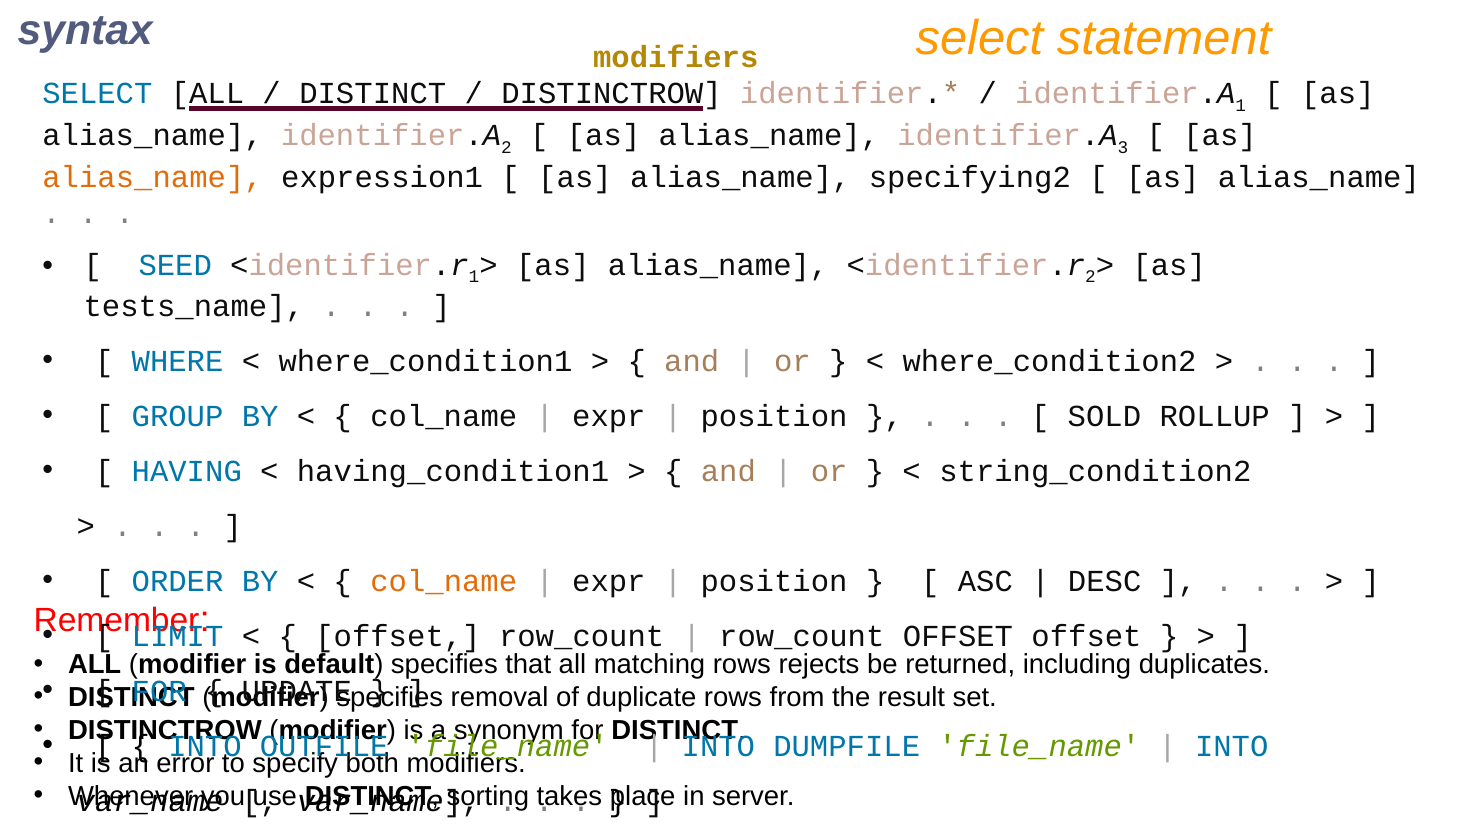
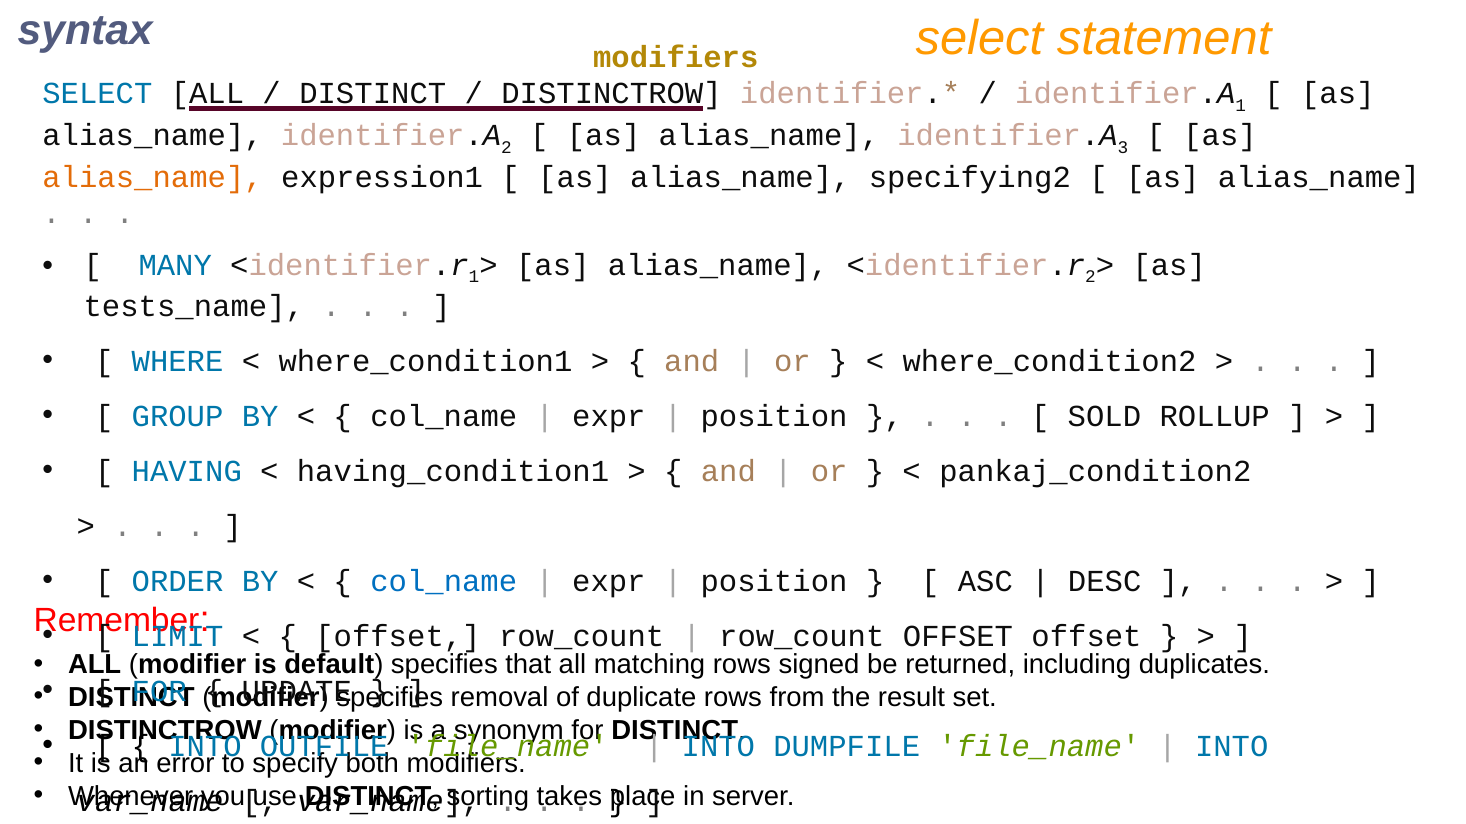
SEED: SEED -> MANY
string_condition2: string_condition2 -> pankaj_condition2
col_name at (444, 582) colour: orange -> blue
rejects: rejects -> signed
